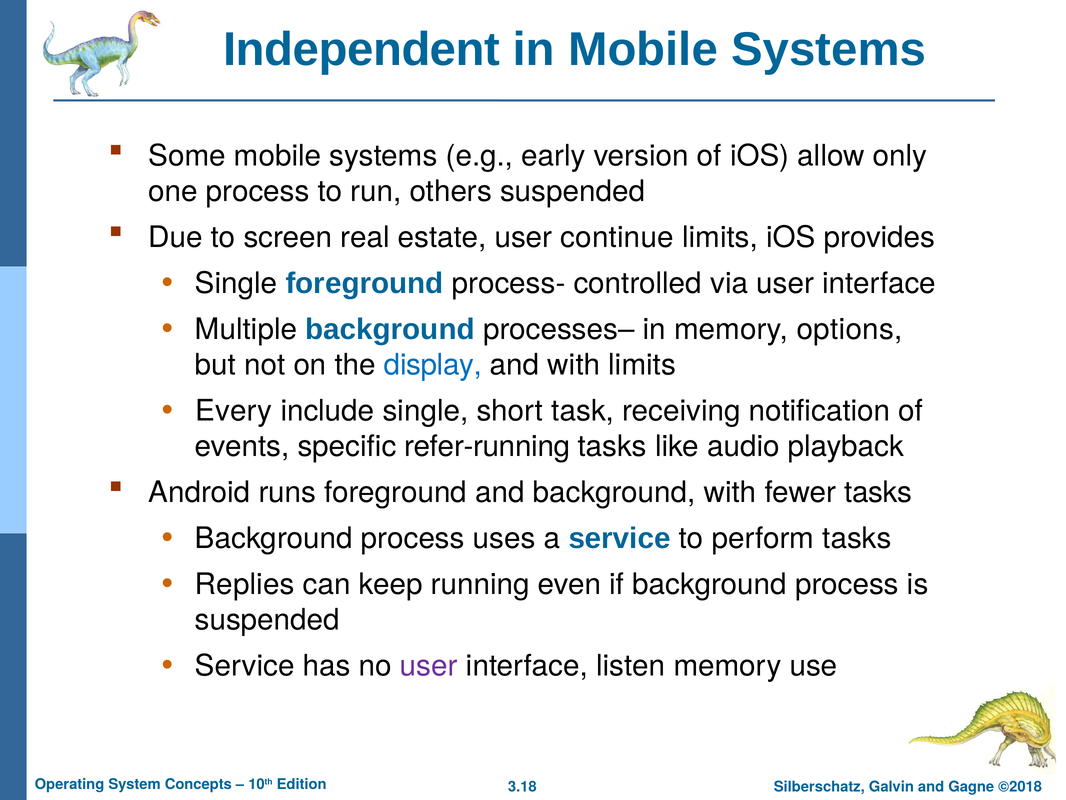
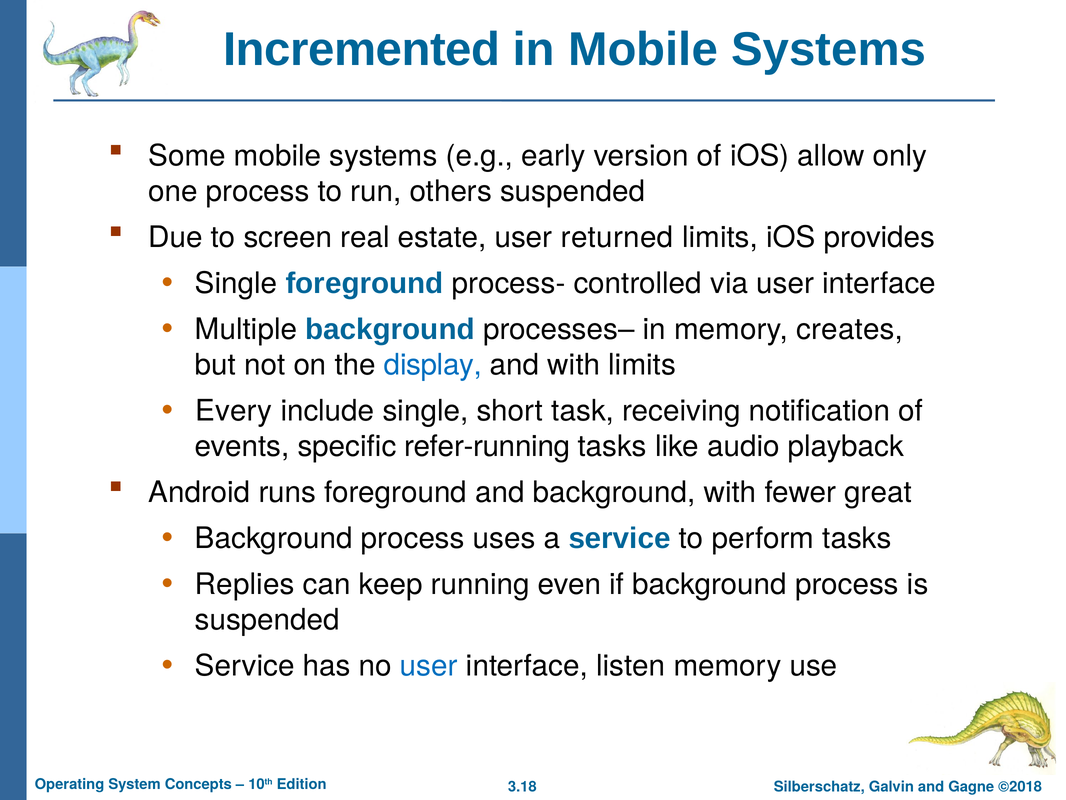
Independent: Independent -> Incremented
continue: continue -> returned
options: options -> creates
fewer tasks: tasks -> great
user at (429, 666) colour: purple -> blue
